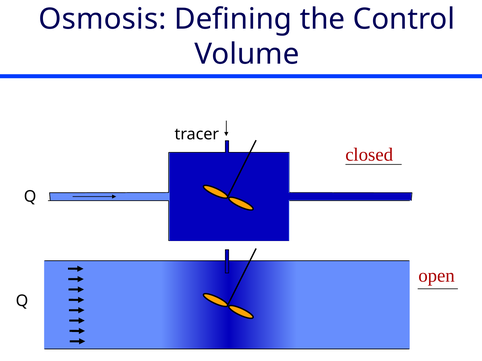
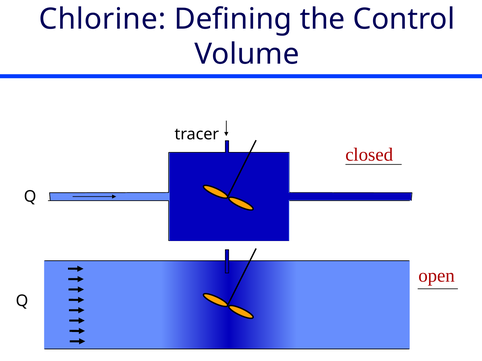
Osmosis: Osmosis -> Chlorine
